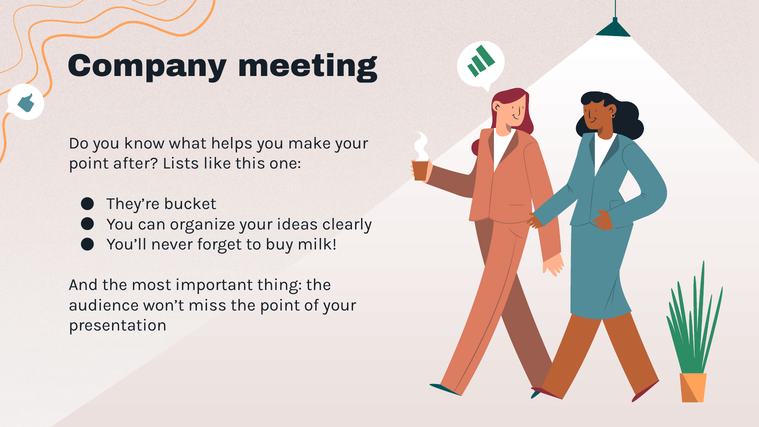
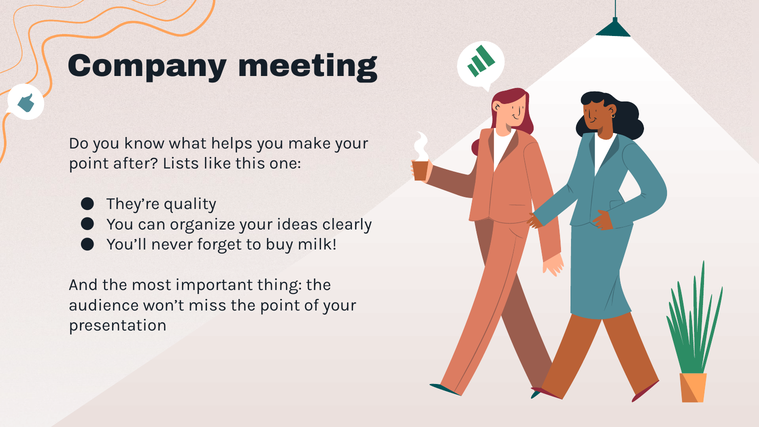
bucket: bucket -> quality
